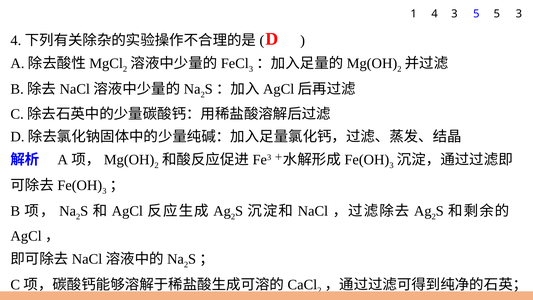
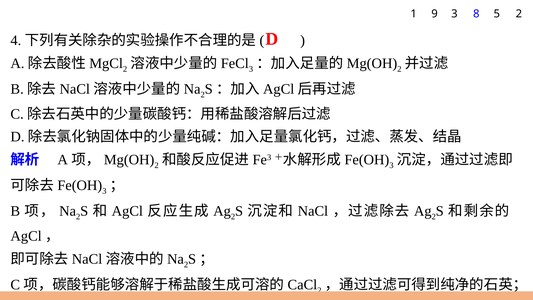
4: 4 -> 9
3 5: 5 -> 8
5 3: 3 -> 2
